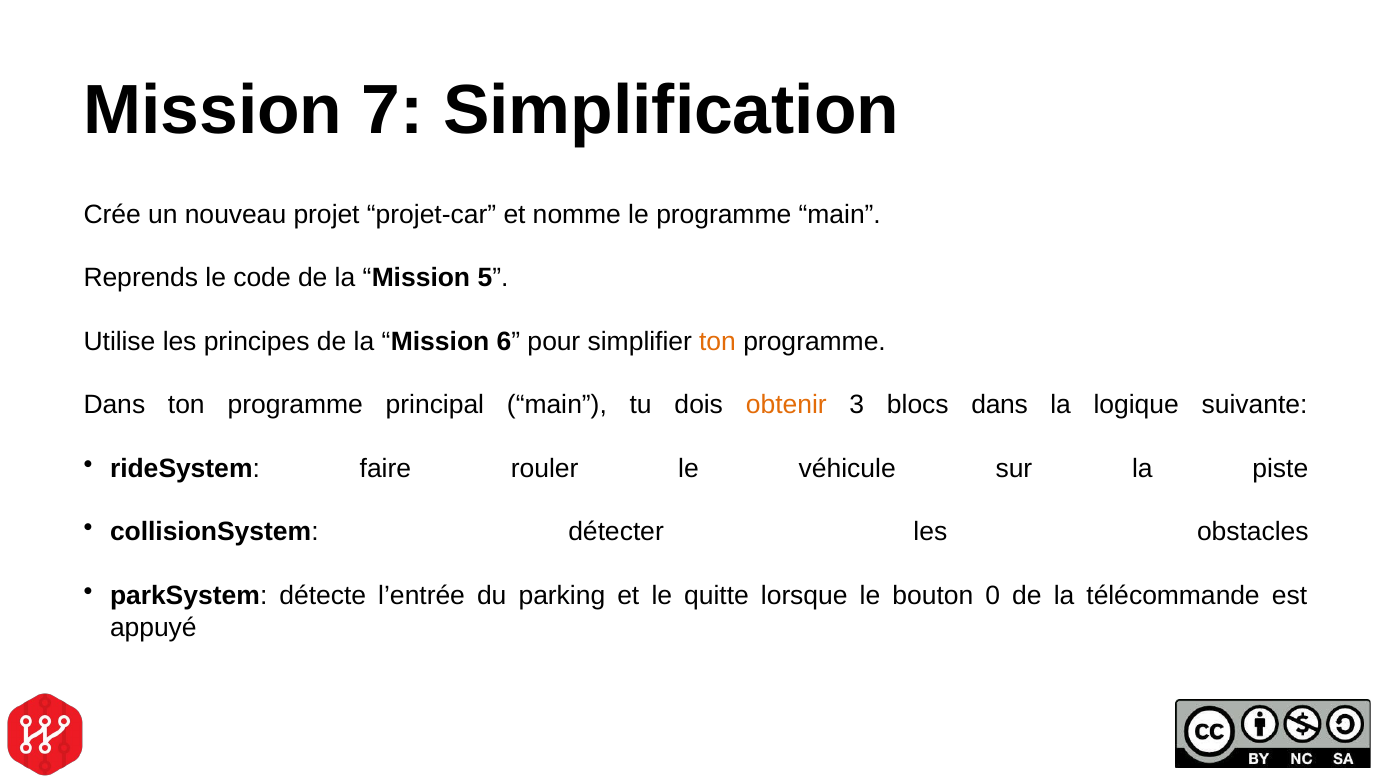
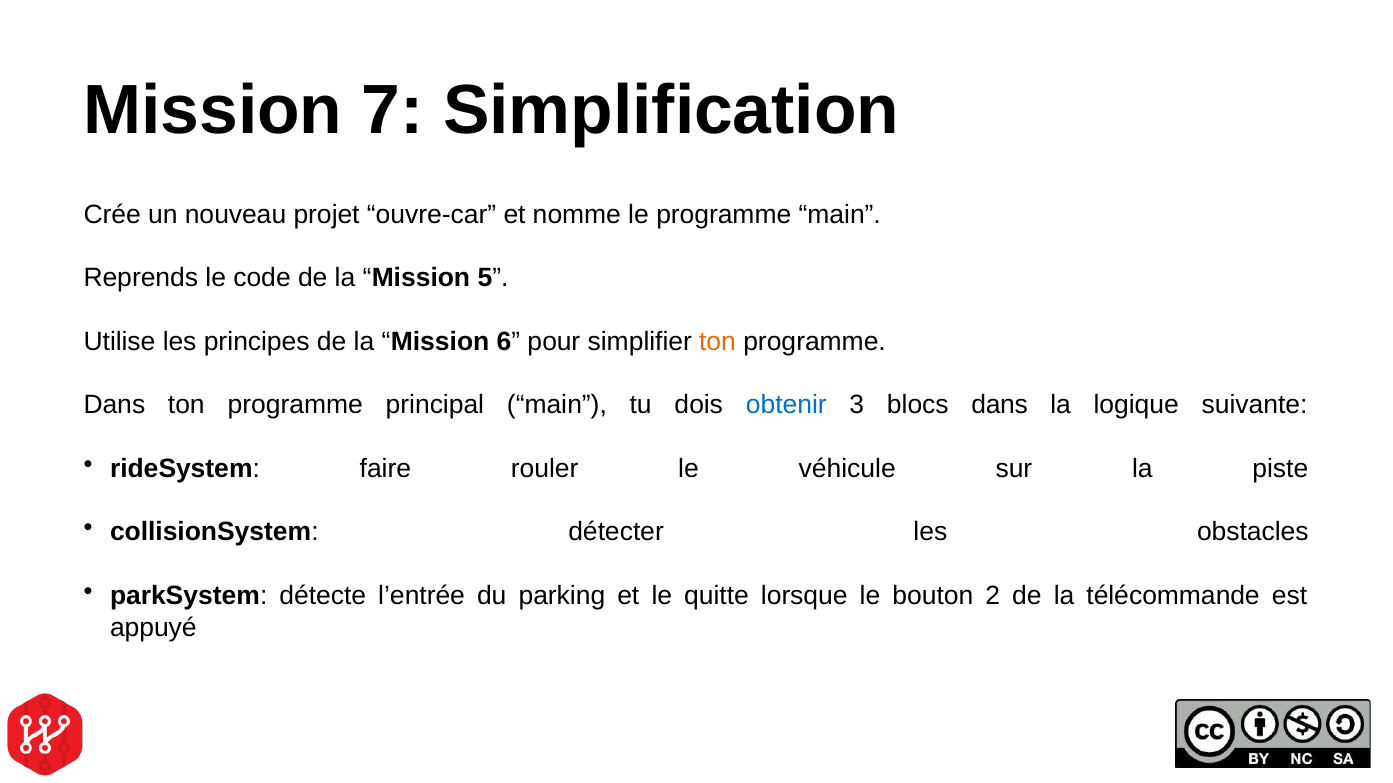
projet-car: projet-car -> ouvre-car
obtenir colour: orange -> blue
0: 0 -> 2
